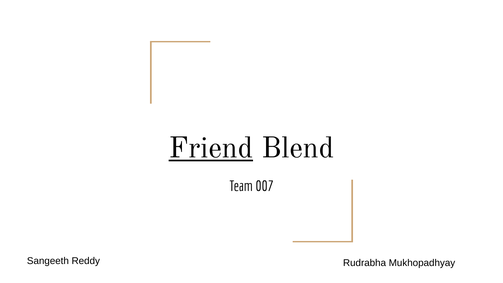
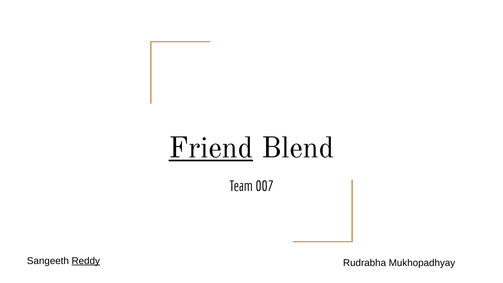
Reddy underline: none -> present
